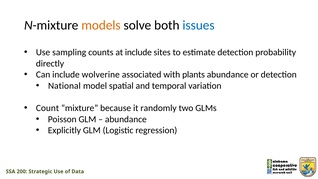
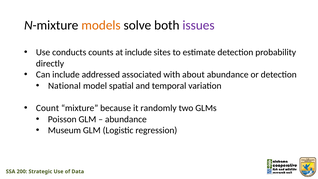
issues colour: blue -> purple
sampling: sampling -> conducts
wolverine: wolverine -> addressed
plants: plants -> about
Explicitly: Explicitly -> Museum
